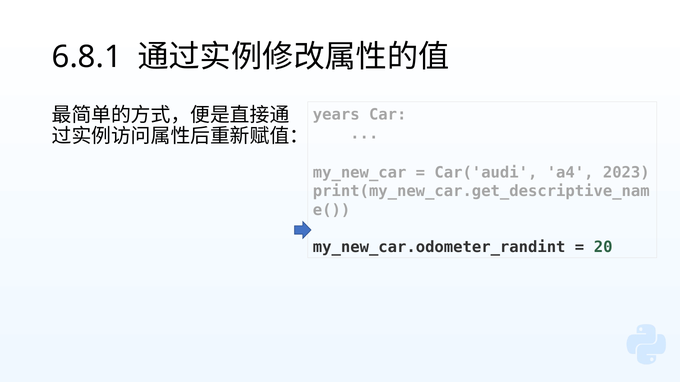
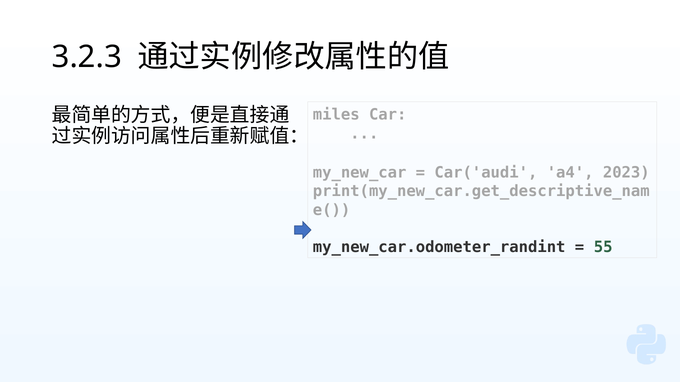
6.8.1: 6.8.1 -> 3.2.3
years: years -> miles
20: 20 -> 55
